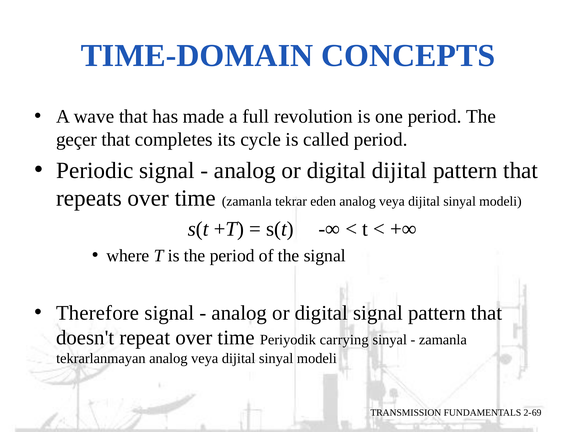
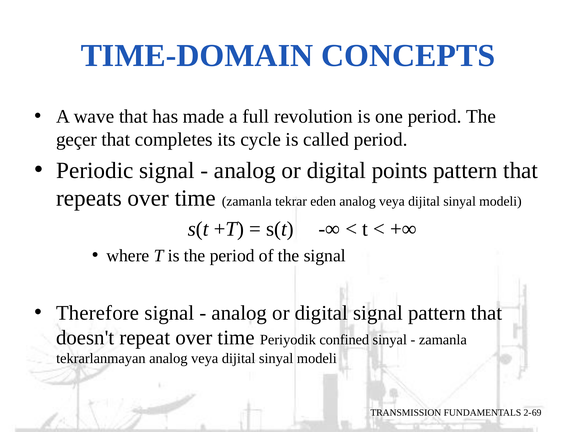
digital dijital: dijital -> points
carrying: carrying -> confined
